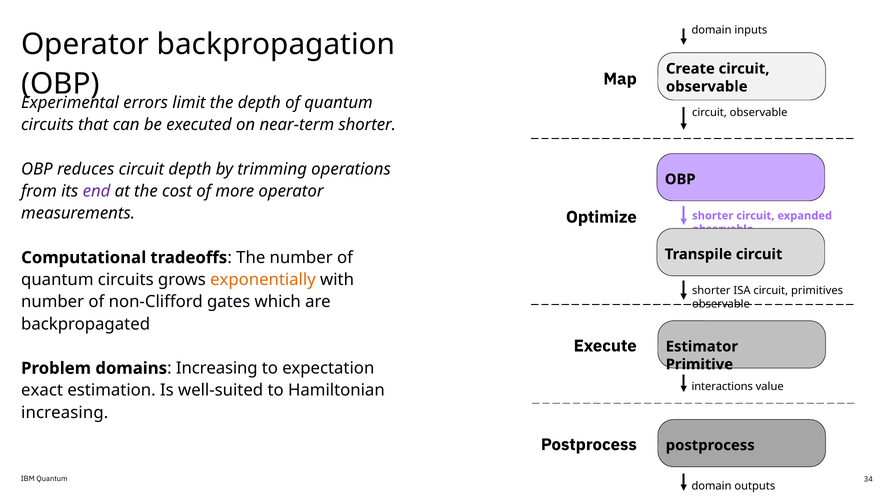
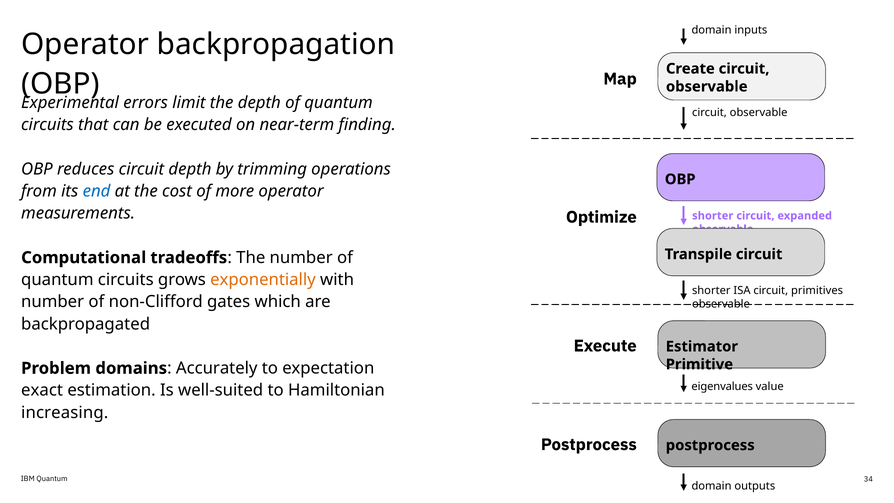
near-term shorter: shorter -> finding
end colour: purple -> blue
Increasing at (217, 368): Increasing -> Accurately
interactions: interactions -> eigenvalues
